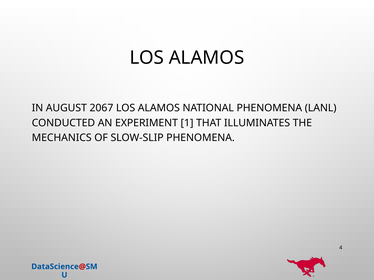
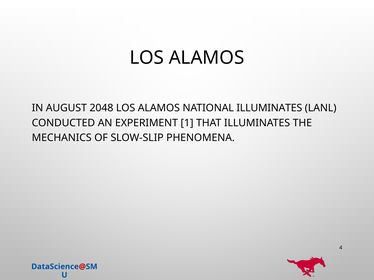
2067: 2067 -> 2048
NATIONAL PHENOMENA: PHENOMENA -> ILLUMINATES
